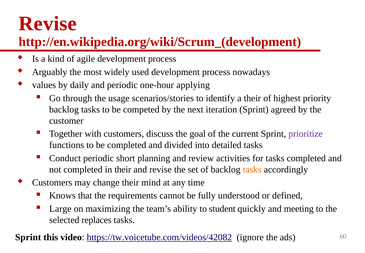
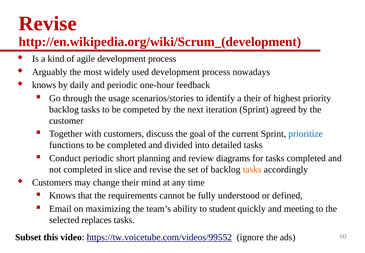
values at (44, 85): values -> knows
applying: applying -> feedback
prioritize colour: purple -> blue
activities: activities -> diagrams
in their: their -> slice
Large: Large -> Email
Sprint at (28, 237): Sprint -> Subset
https://tw.voicetube.com/videos/42082: https://tw.voicetube.com/videos/42082 -> https://tw.voicetube.com/videos/99552
